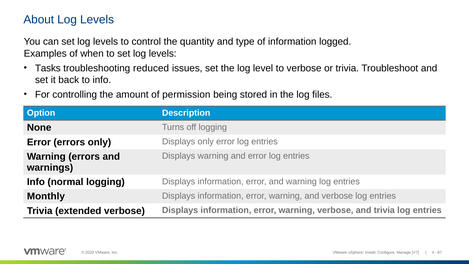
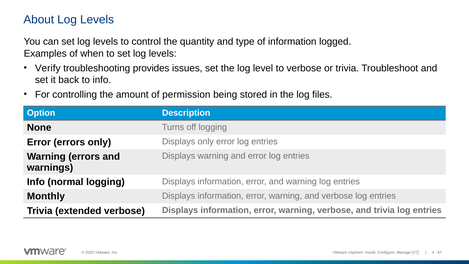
Tasks: Tasks -> Verify
reduced: reduced -> provides
